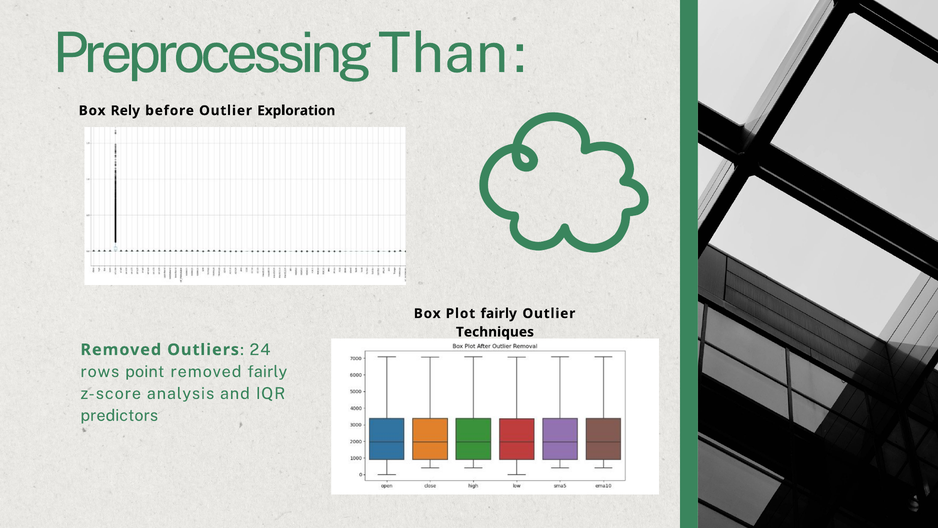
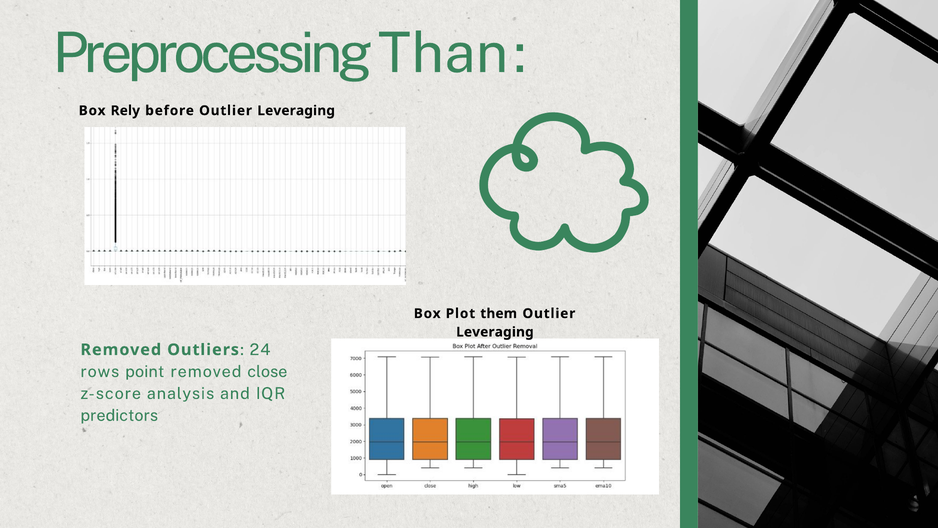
before Outlier Exploration: Exploration -> Leveraging
Plot fairly: fairly -> them
Techniques at (495, 332): Techniques -> Leveraging
removed fairly: fairly -> close
